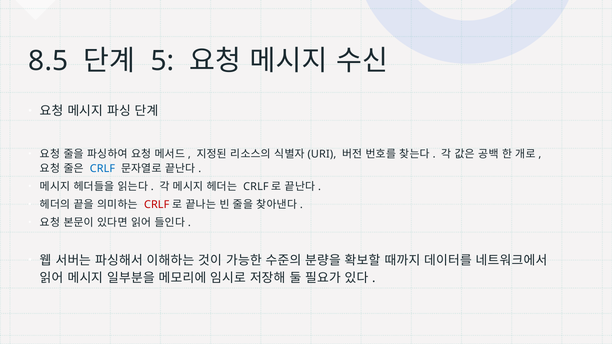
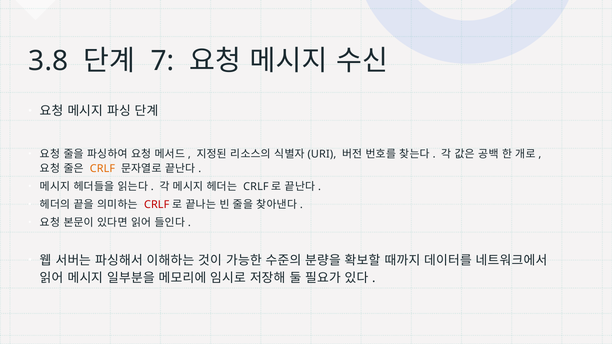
8.5: 8.5 -> 3.8
5: 5 -> 7
CRLF at (102, 169) colour: blue -> orange
